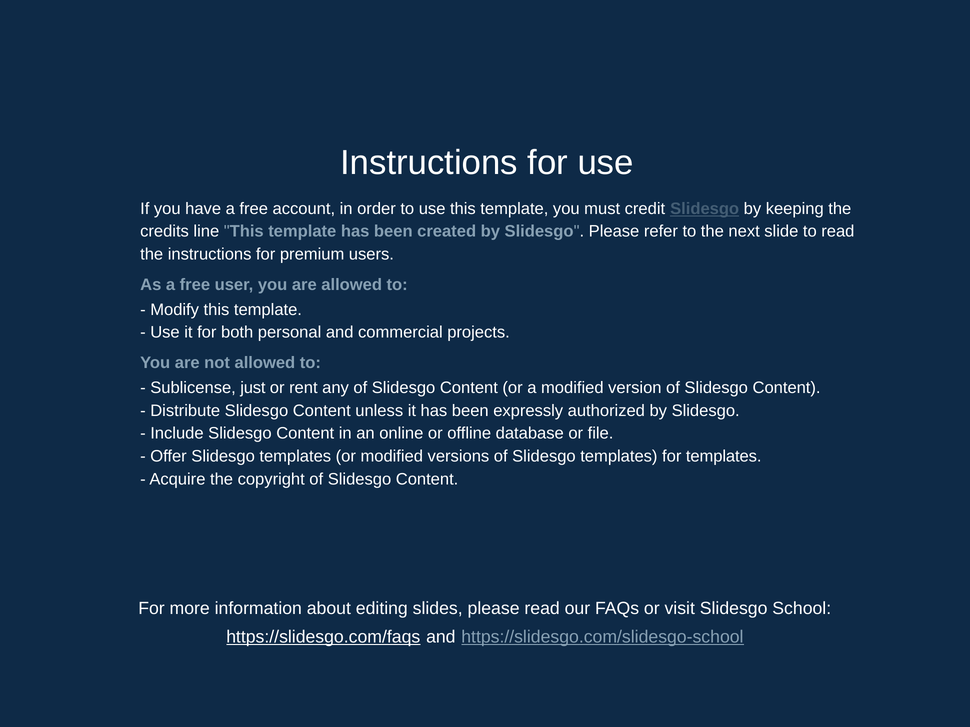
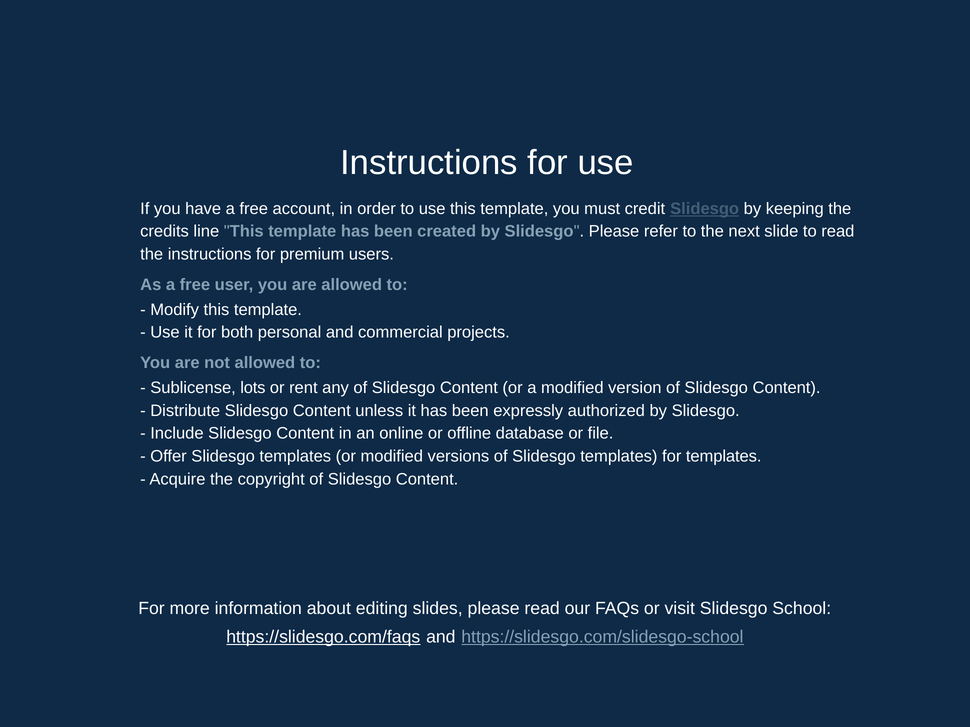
just: just -> lots
